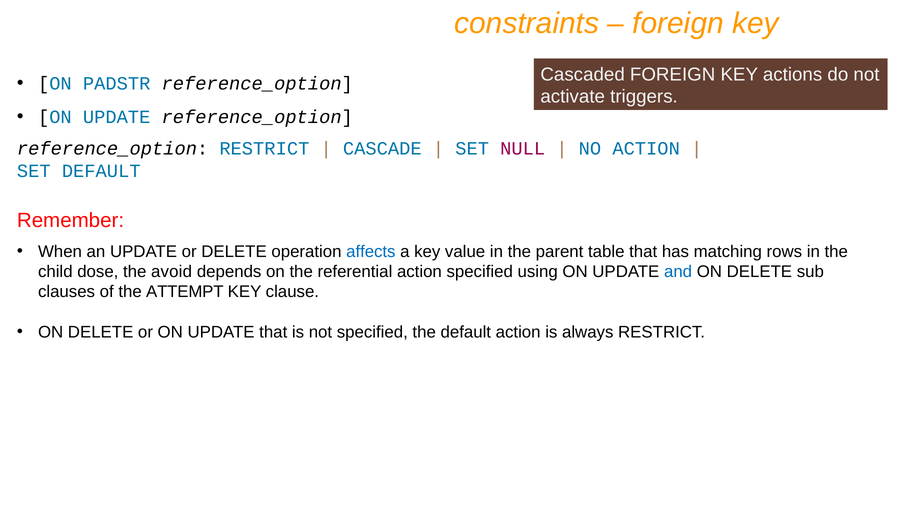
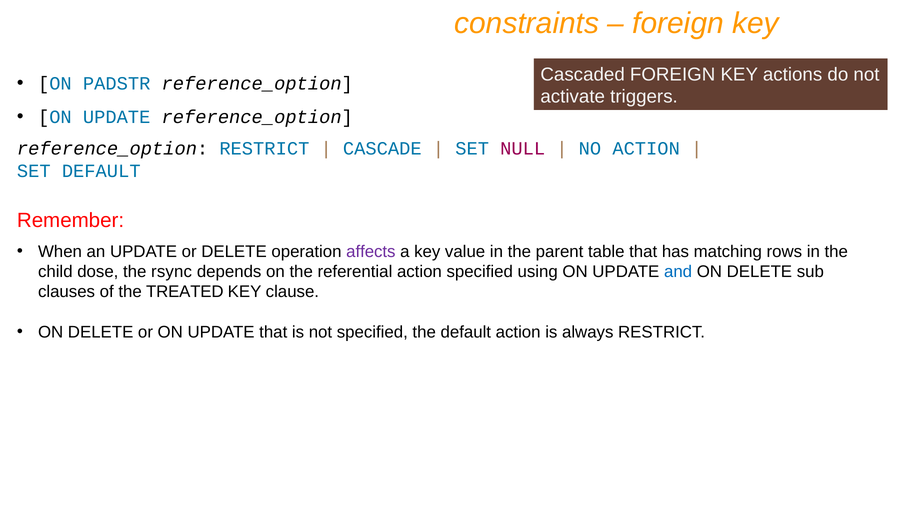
affects colour: blue -> purple
avoid: avoid -> rsync
ATTEMPT: ATTEMPT -> TREATED
